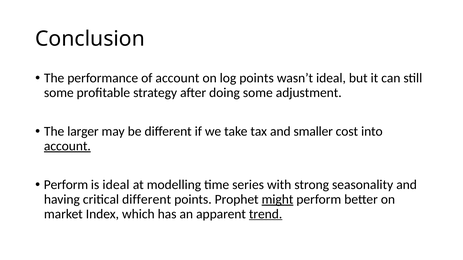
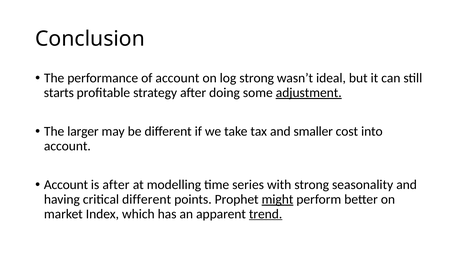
log points: points -> strong
some at (59, 93): some -> starts
adjustment underline: none -> present
account at (67, 146) underline: present -> none
Perform at (66, 185): Perform -> Account
is ideal: ideal -> after
